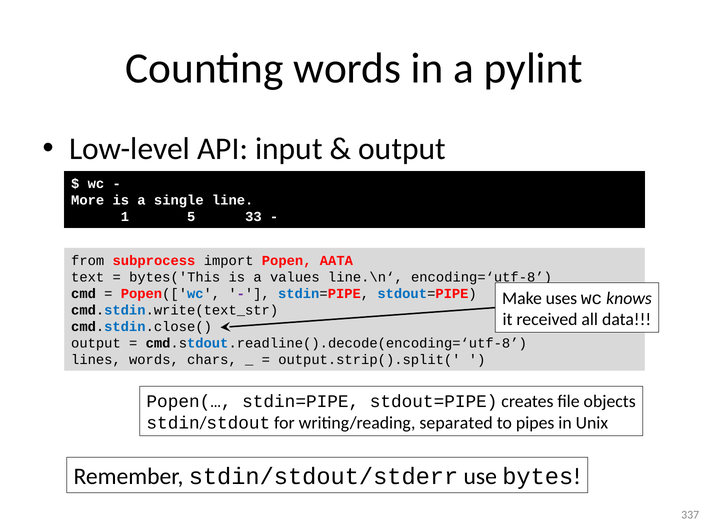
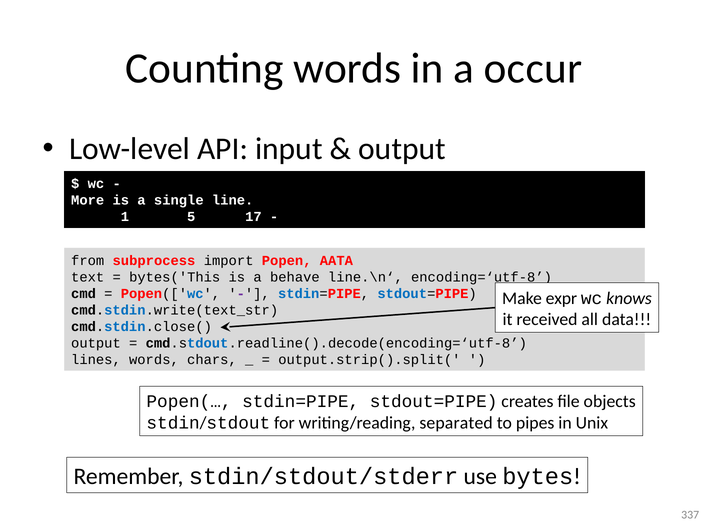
pylint: pylint -> occur
33: 33 -> 17
values: values -> behave
uses: uses -> expr
